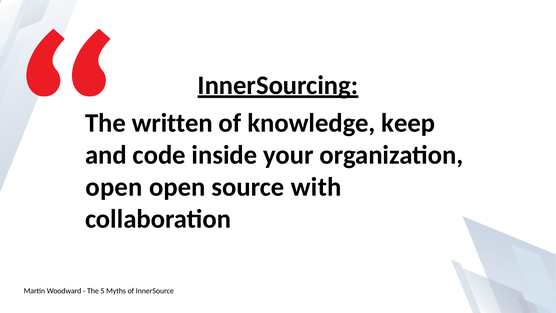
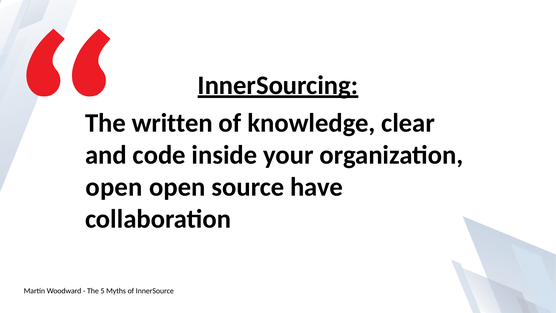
keep: keep -> clear
with: with -> have
